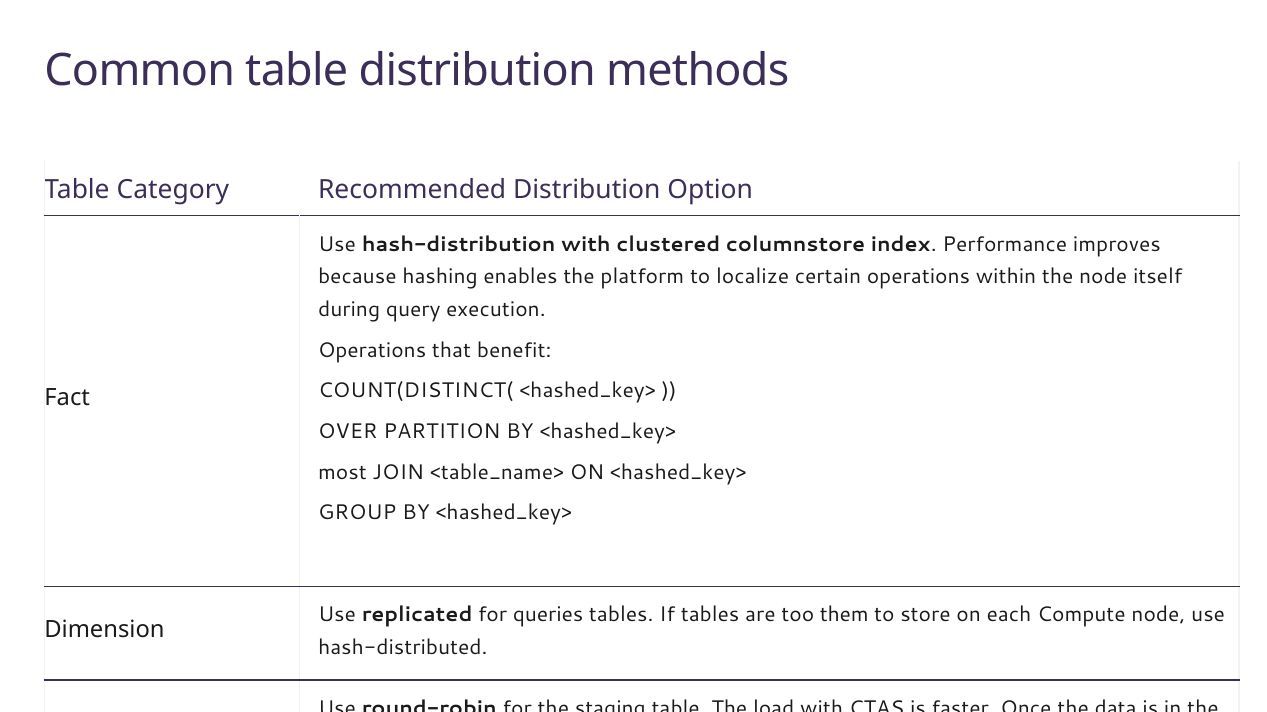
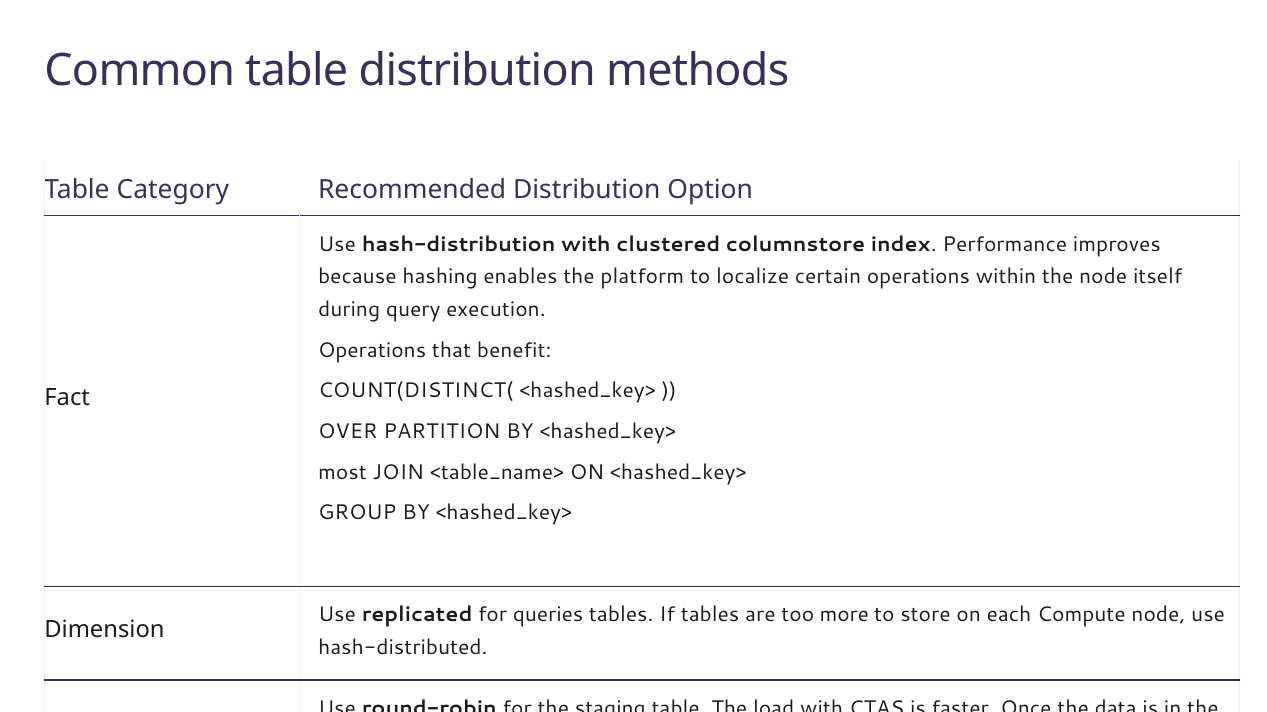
them: them -> more
